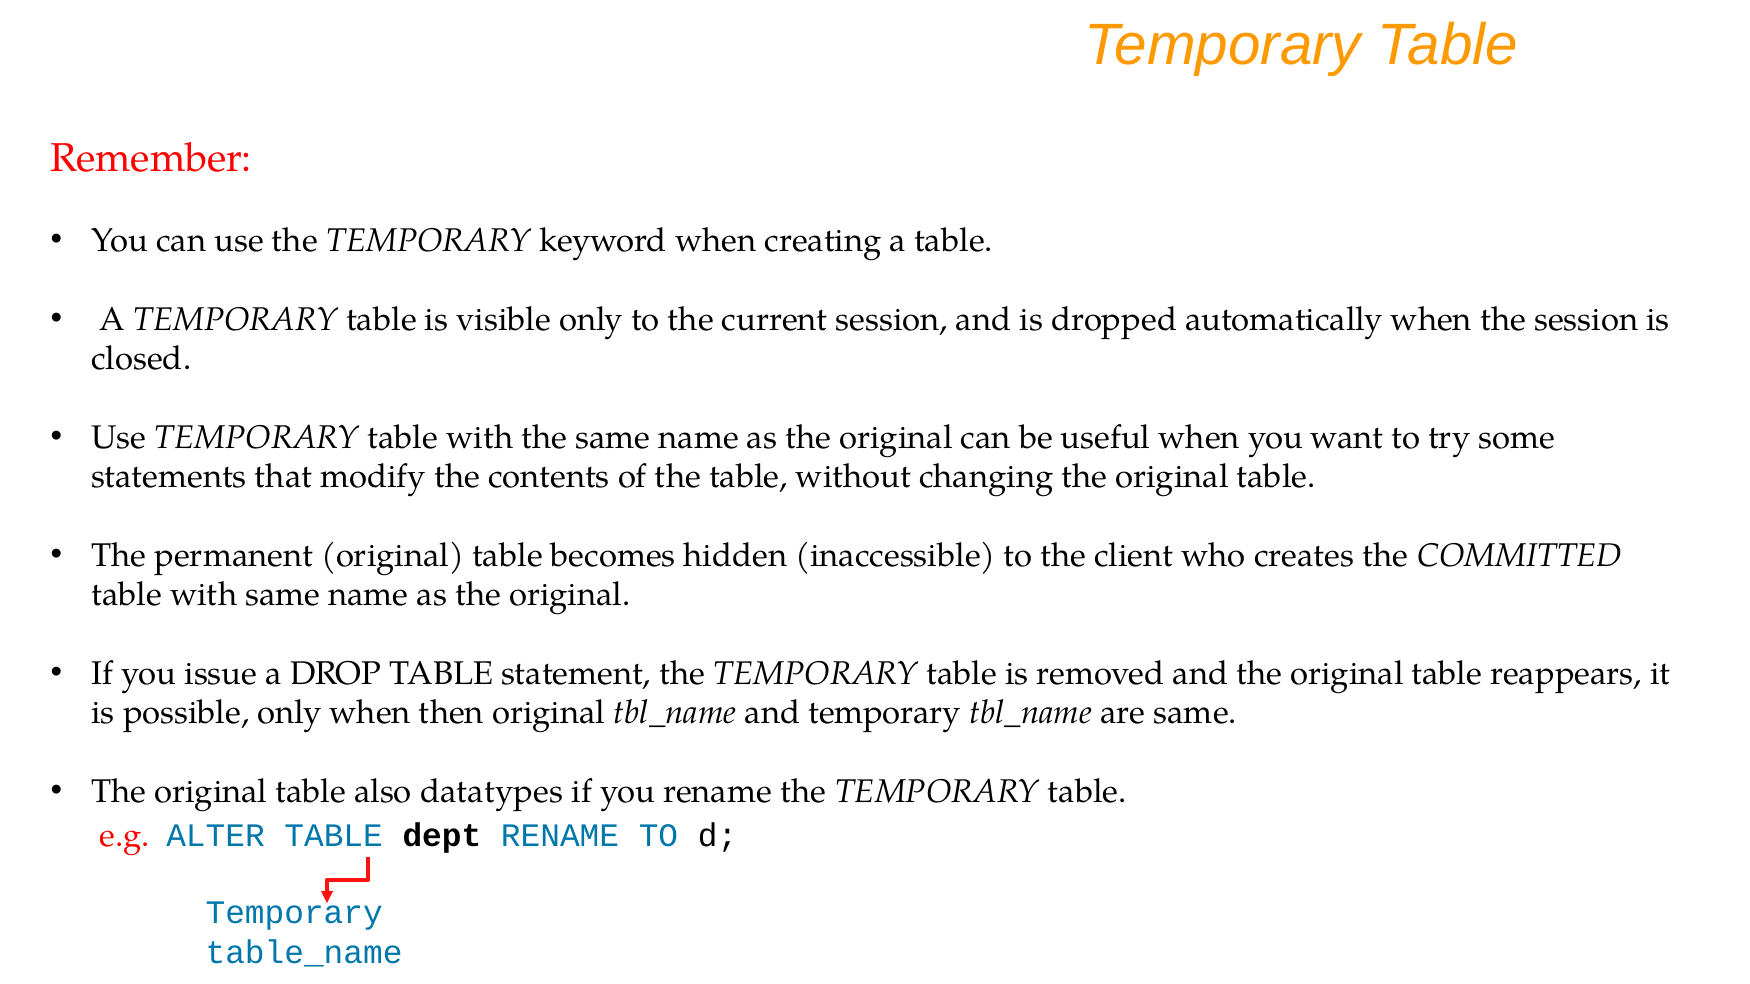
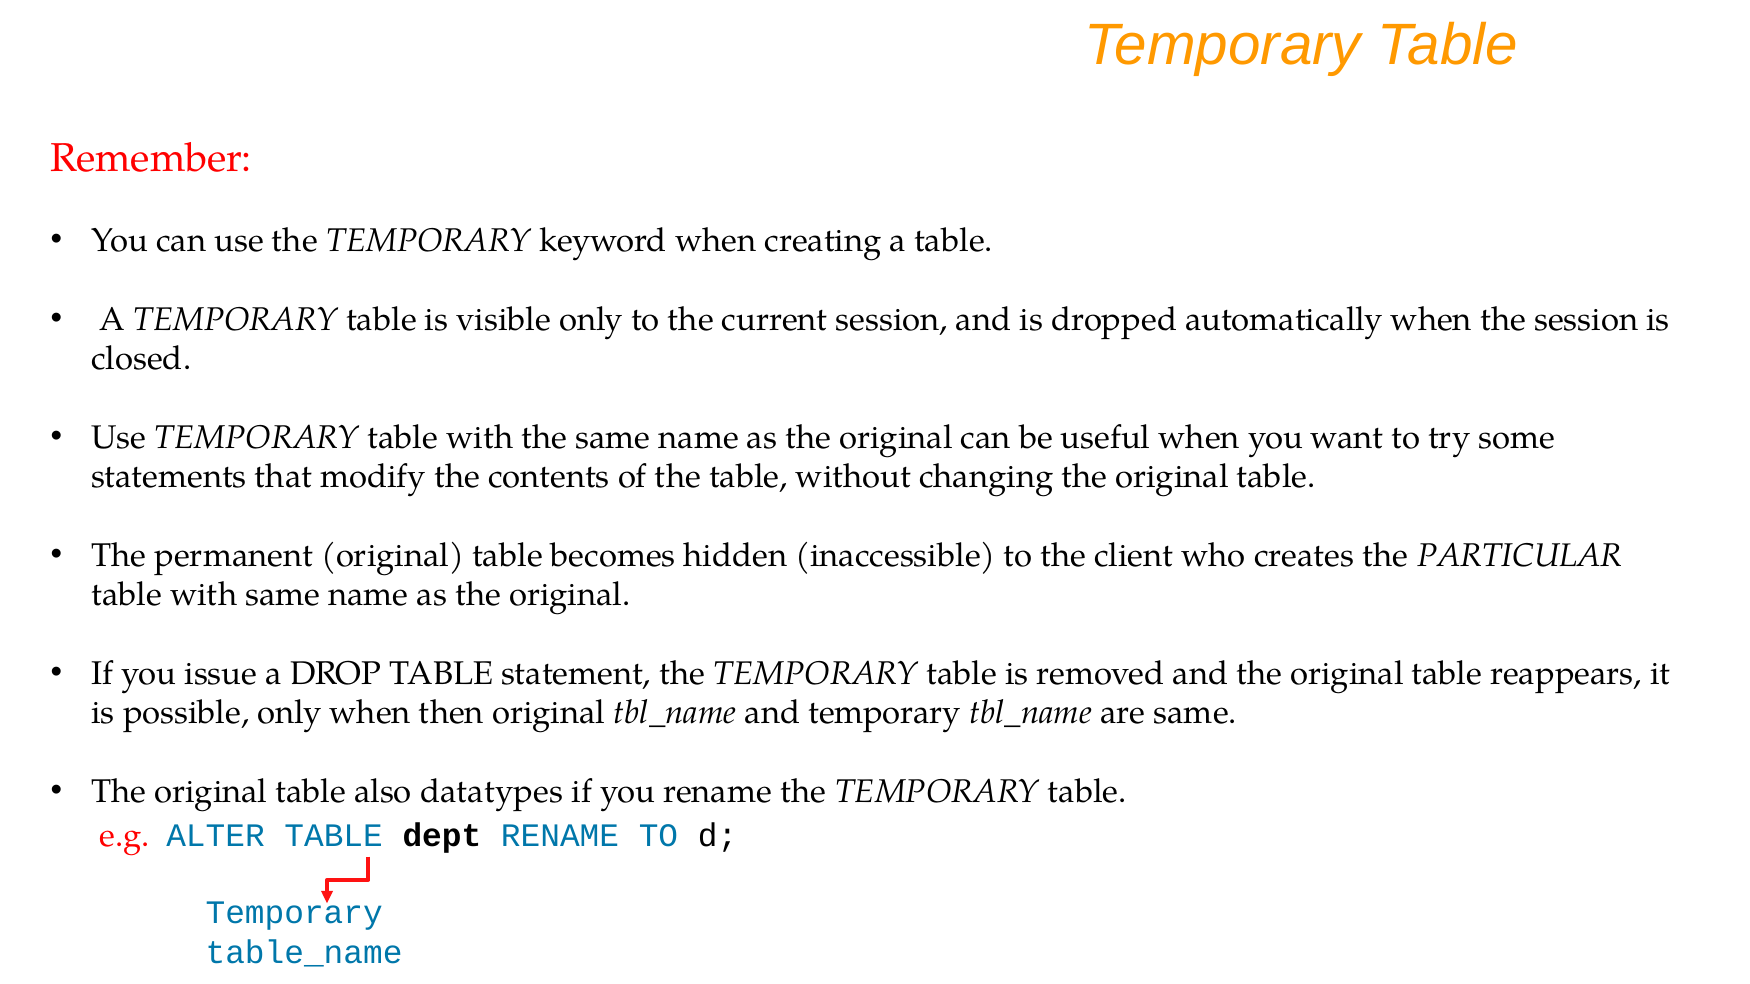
COMMITTED: COMMITTED -> PARTICULAR
